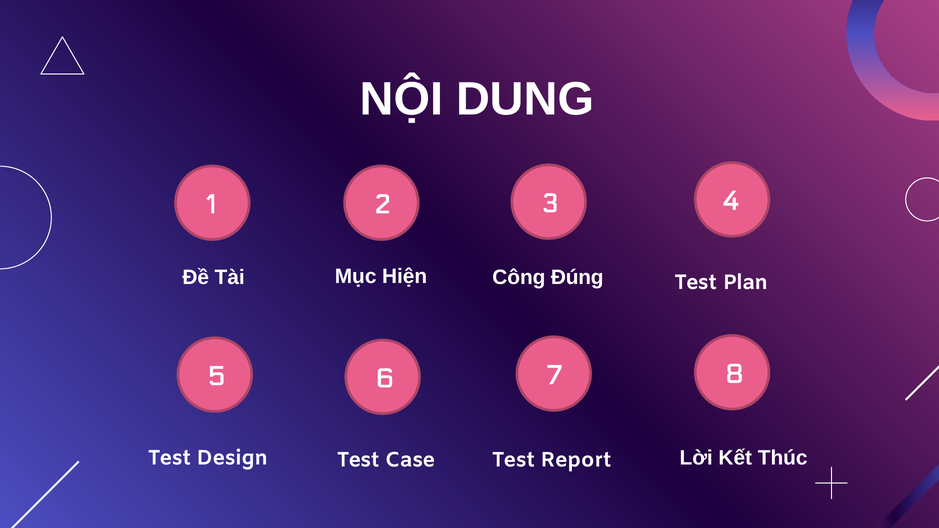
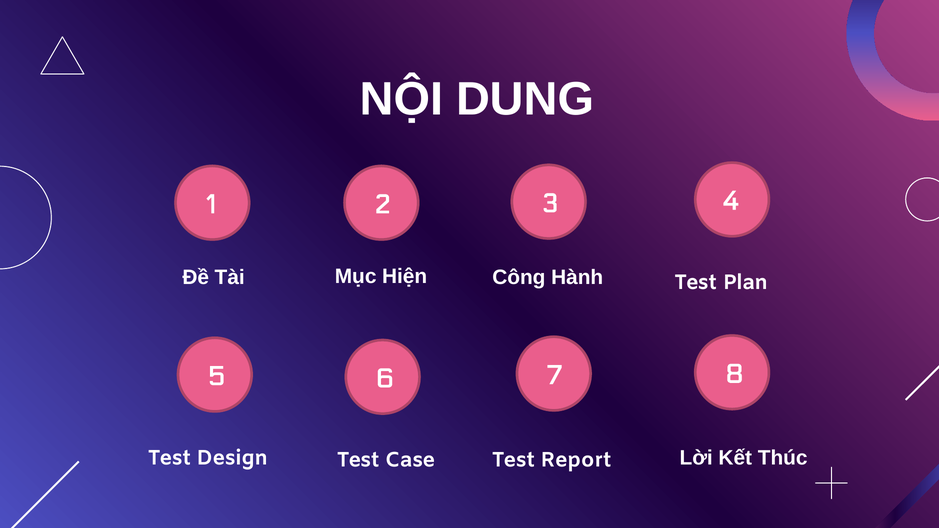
Đúng: Đúng -> Hành
